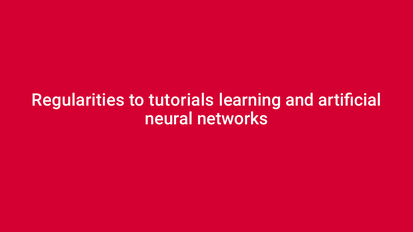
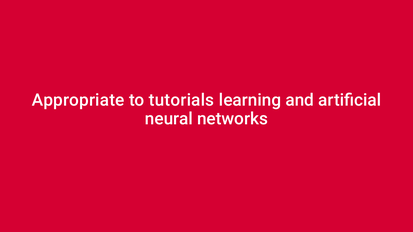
Regularities: Regularities -> Appropriate
